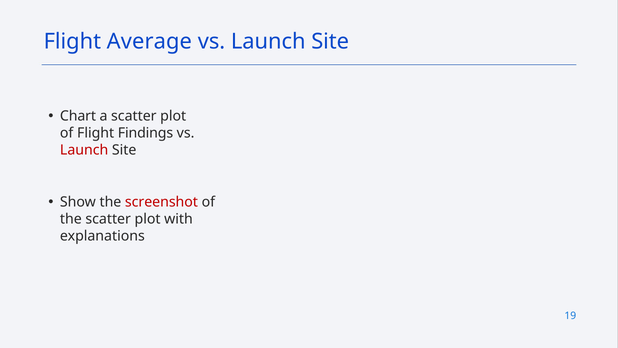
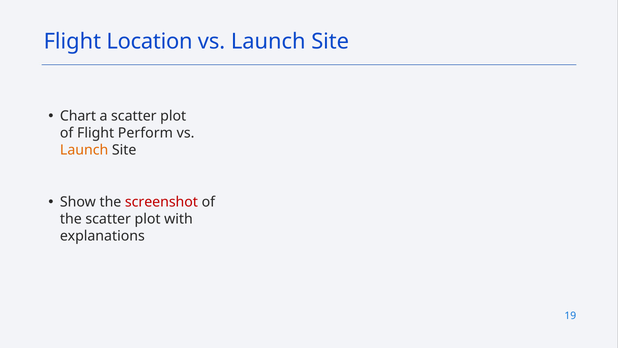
Average: Average -> Location
Findings: Findings -> Perform
Launch at (84, 150) colour: red -> orange
